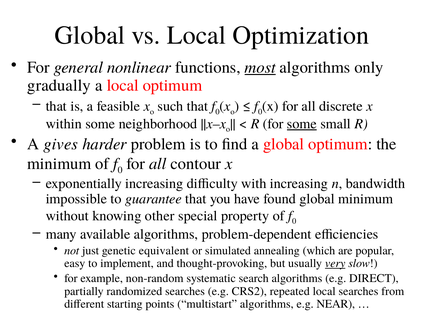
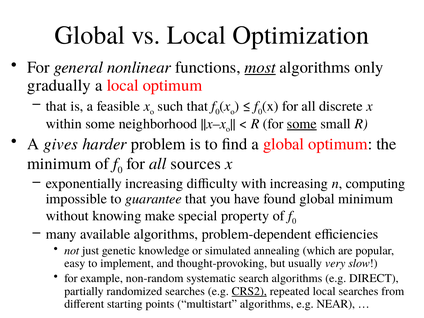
contour: contour -> sources
bandwidth: bandwidth -> computing
other: other -> make
equivalent: equivalent -> knowledge
very underline: present -> none
CRS2 underline: none -> present
